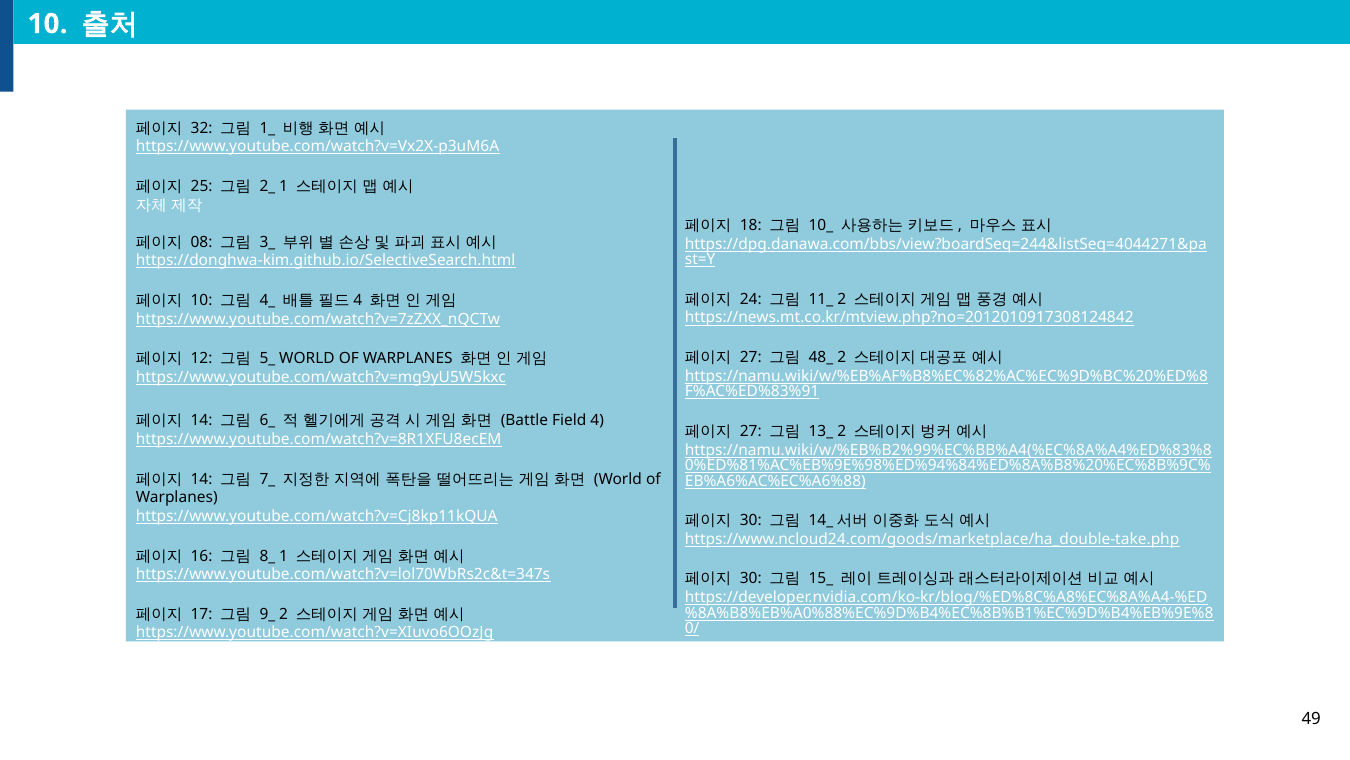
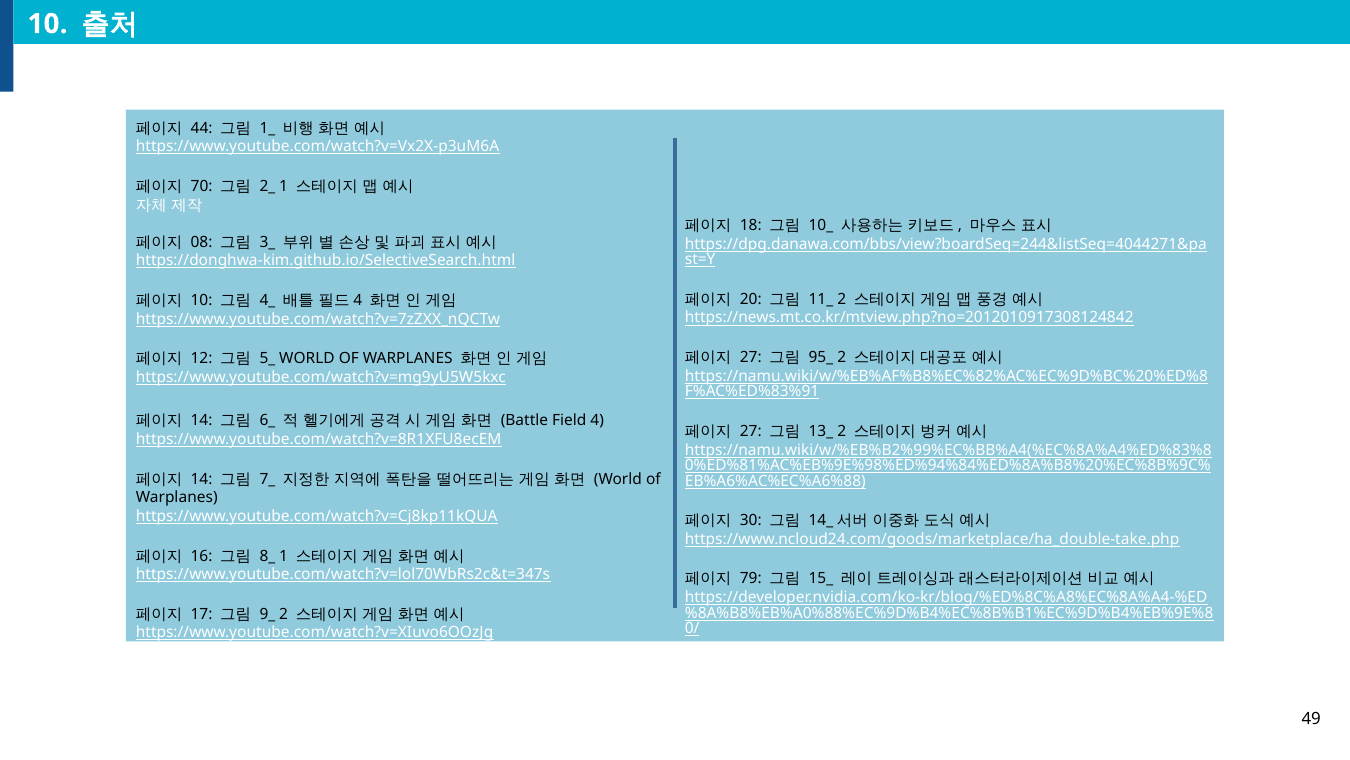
32: 32 -> 44
25: 25 -> 70
24: 24 -> 20
48_: 48_ -> 95_
30 at (751, 578): 30 -> 79
